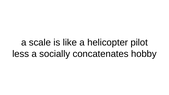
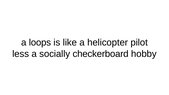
scale: scale -> loops
concatenates: concatenates -> checkerboard
